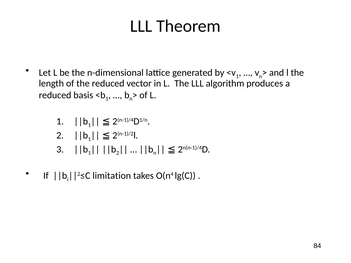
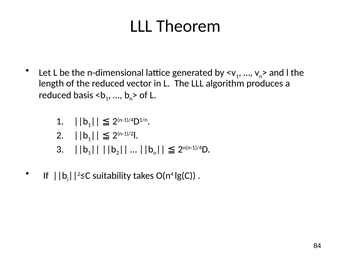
limitation: limitation -> suitability
